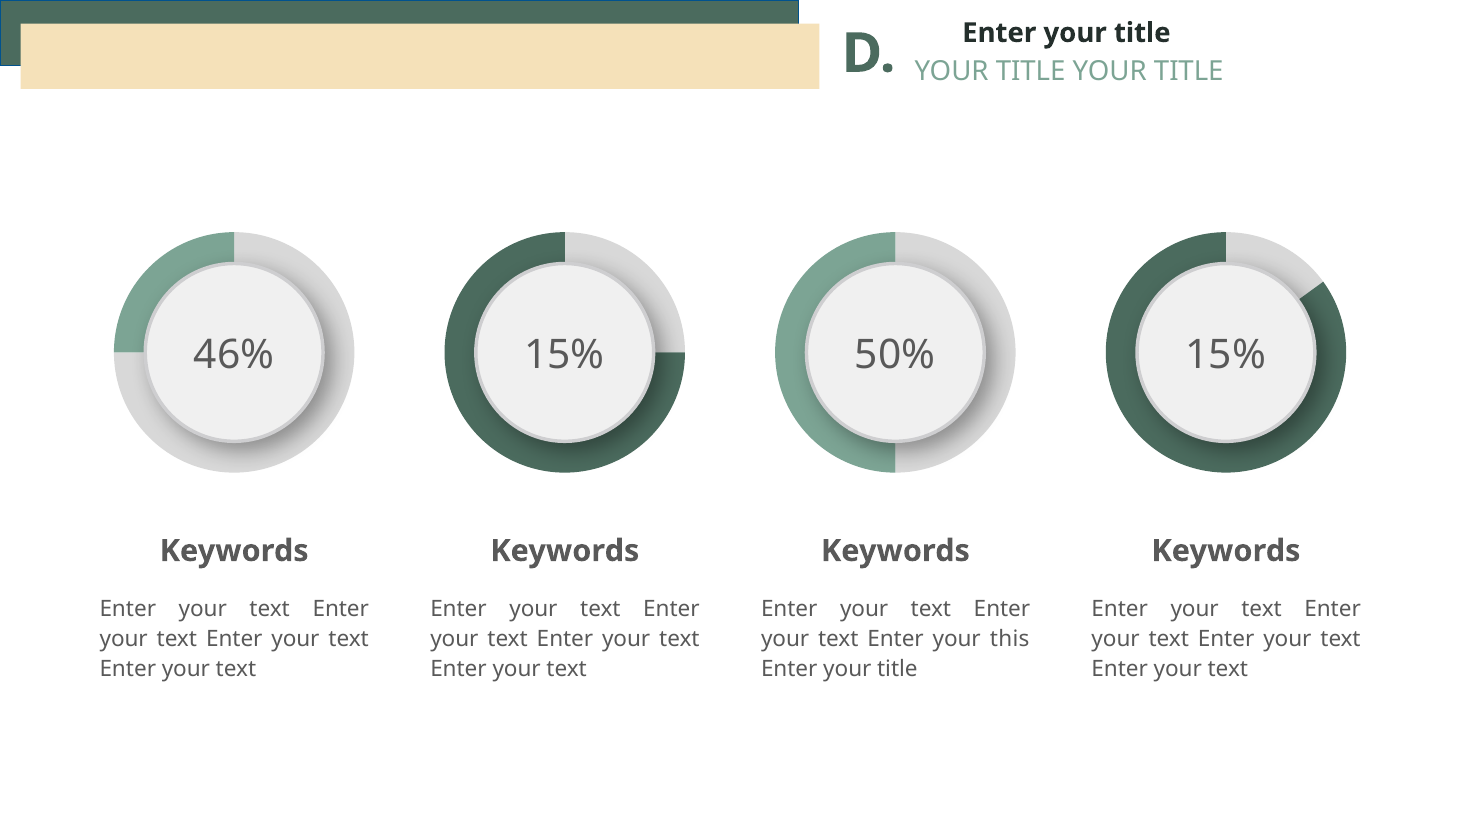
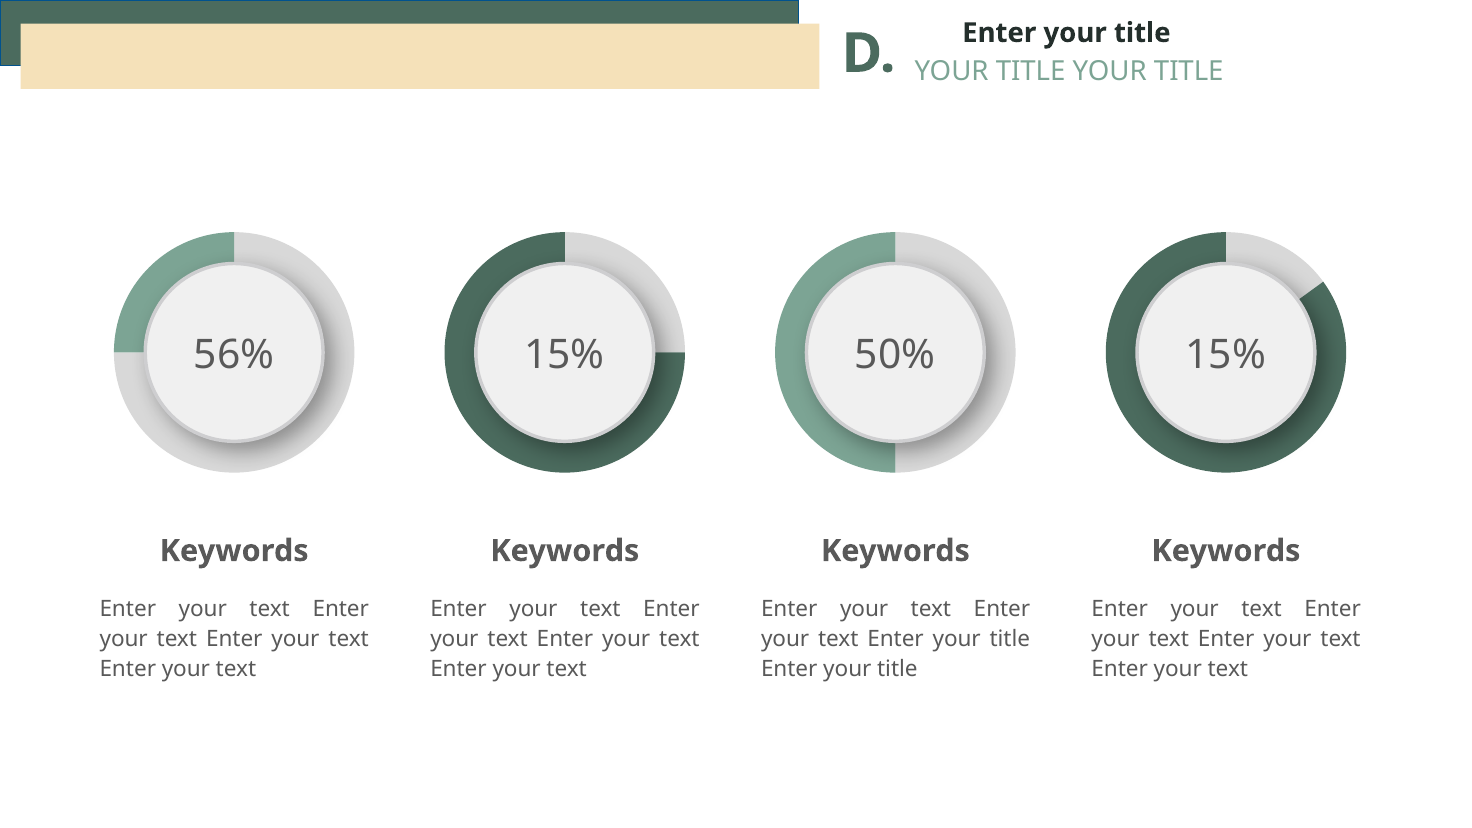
46%: 46% -> 56%
text Enter your this: this -> title
